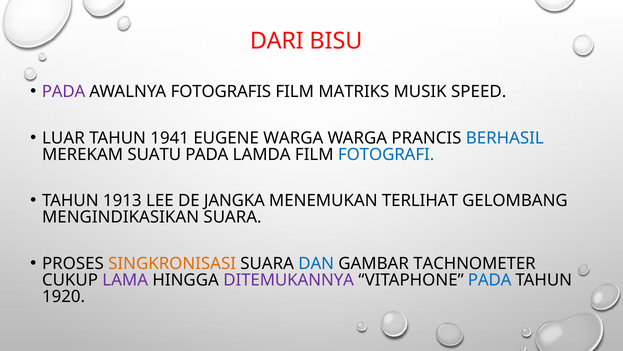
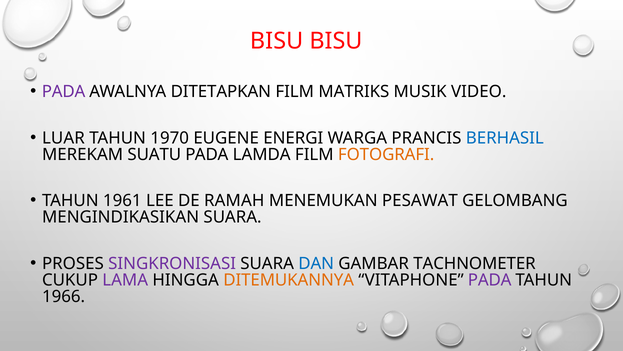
DARI at (277, 41): DARI -> BISU
FOTOGRAFIS: FOTOGRAFIS -> DITETAPKAN
SPEED: SPEED -> VIDEO
1941: 1941 -> 1970
EUGENE WARGA: WARGA -> ENERGI
FOTOGRAFI colour: blue -> orange
1913: 1913 -> 1961
JANGKA: JANGKA -> RAMAH
TERLIHAT: TERLIHAT -> PESAWAT
SINGKRONISASI colour: orange -> purple
DITEMUKANNYA colour: purple -> orange
PADA at (490, 280) colour: blue -> purple
1920: 1920 -> 1966
